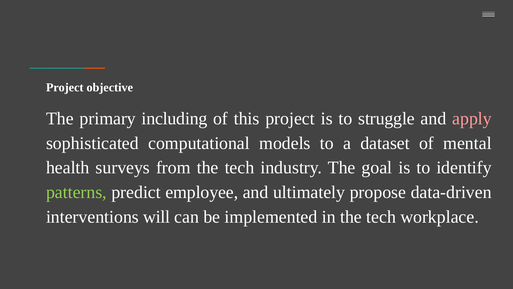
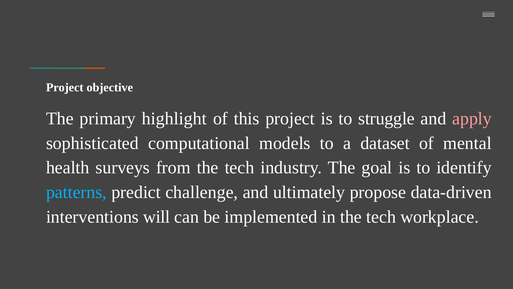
including: including -> highlight
patterns colour: light green -> light blue
employee: employee -> challenge
